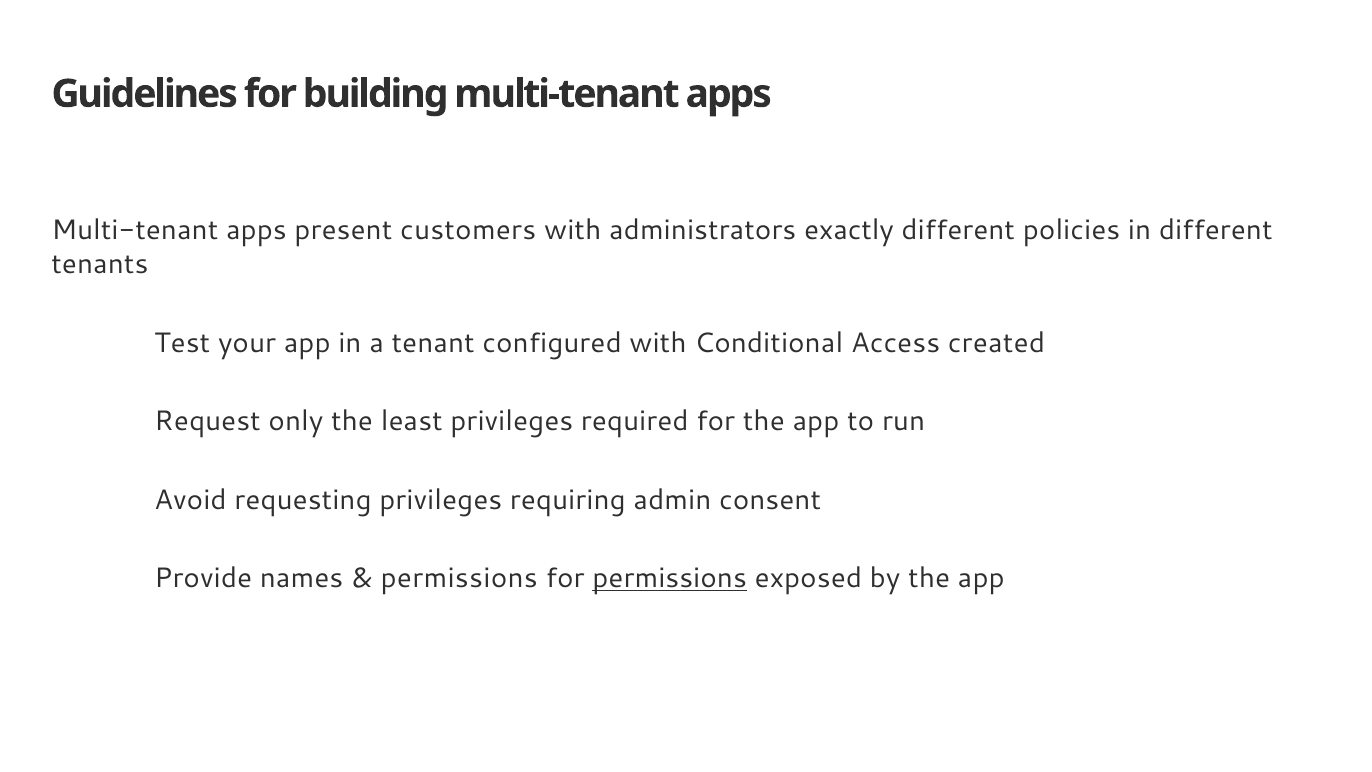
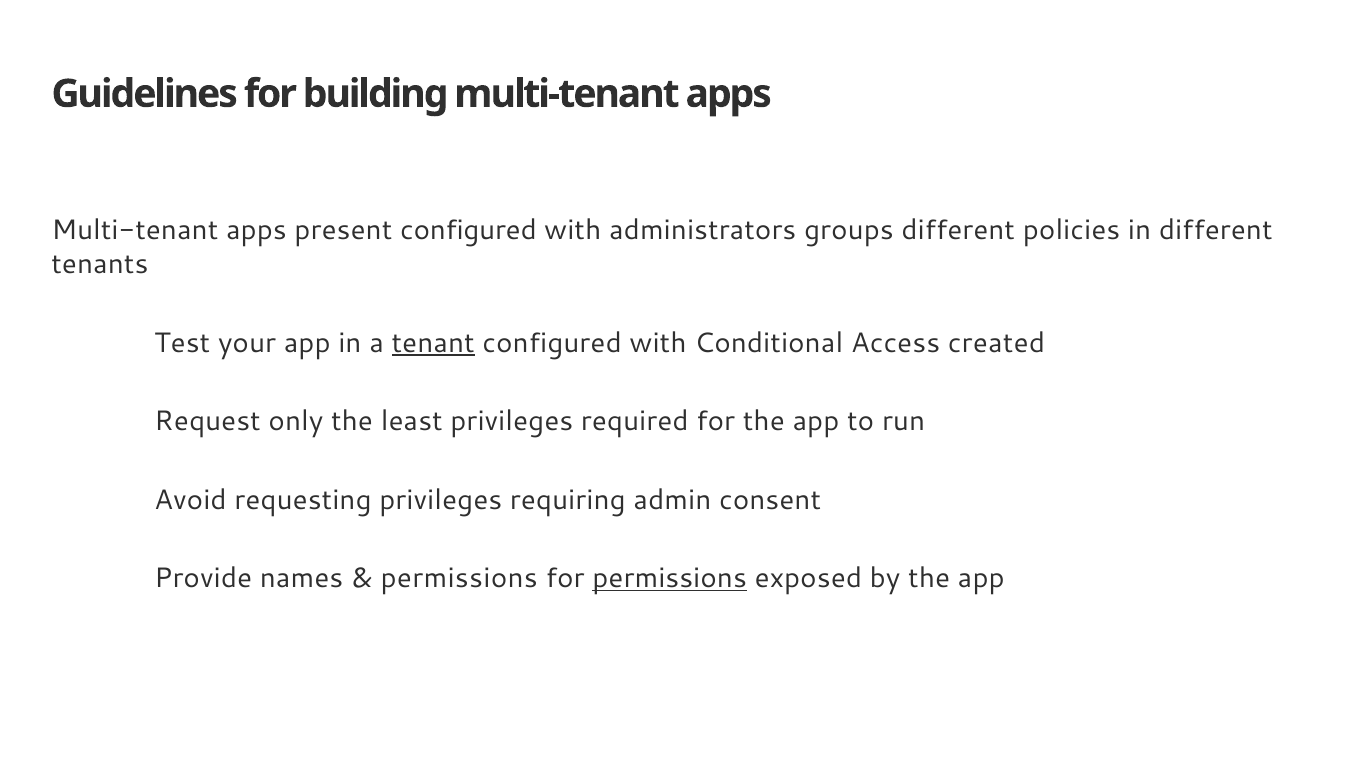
present customers: customers -> configured
exactly: exactly -> groups
tenant underline: none -> present
